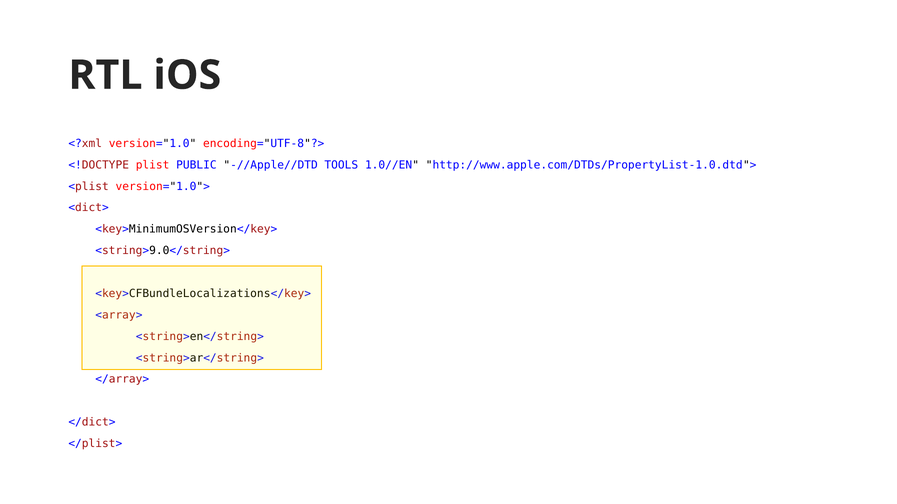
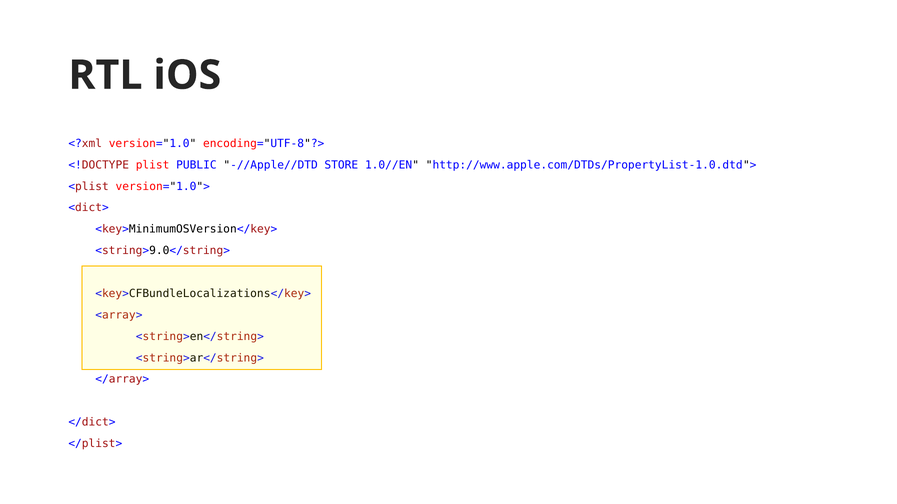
TOOLS: TOOLS -> STORE
